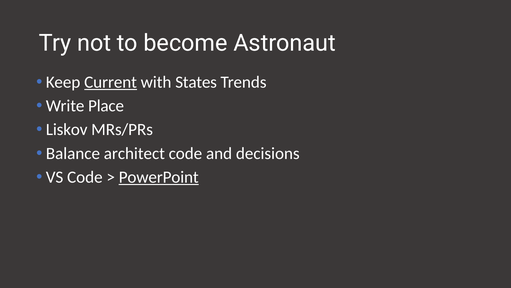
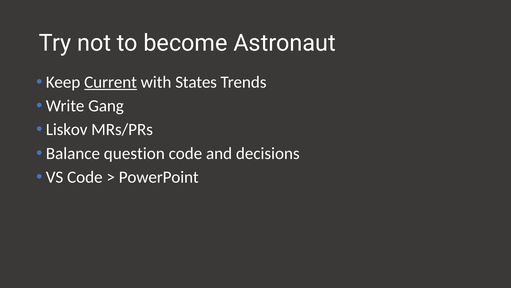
Place: Place -> Gang
architect: architect -> question
PowerPoint underline: present -> none
